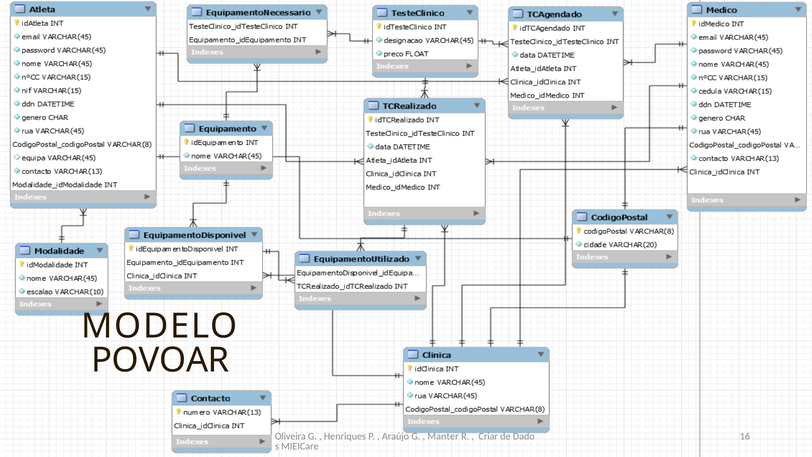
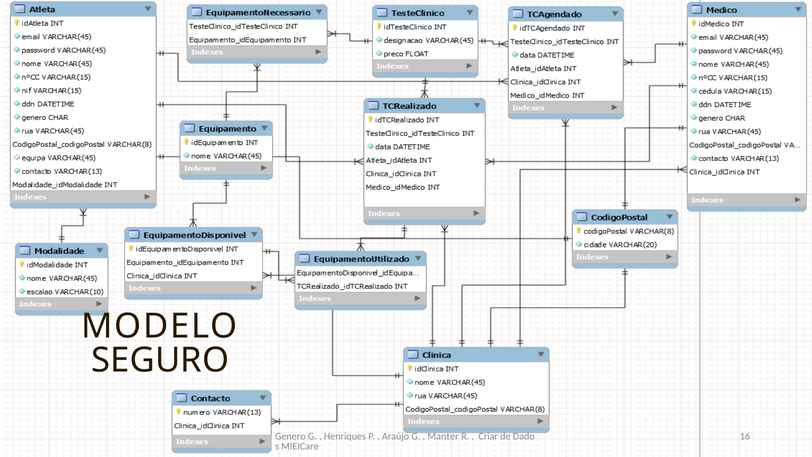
POVOAR: POVOAR -> SEGURO
Oliveira: Oliveira -> Genero
